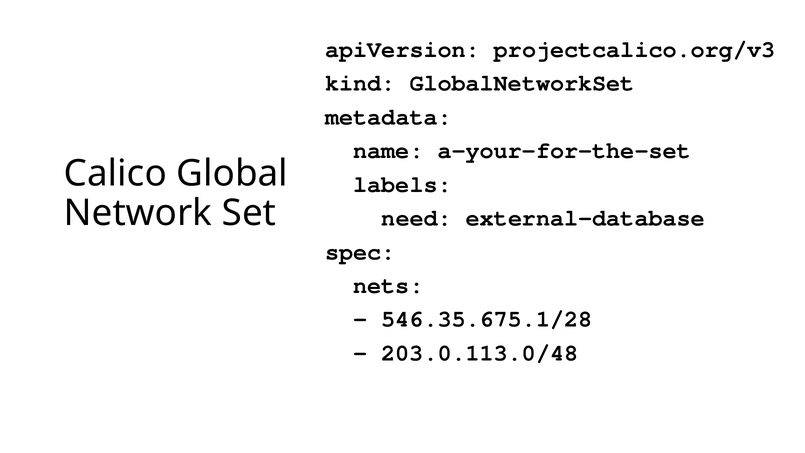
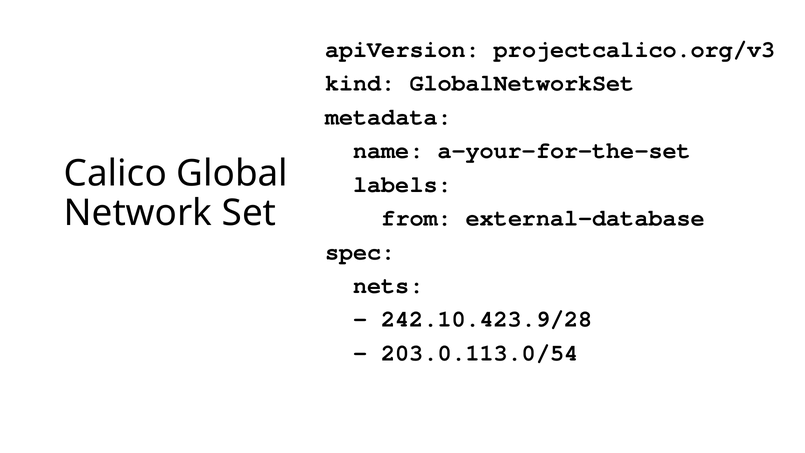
need: need -> from
546.35.675.1/28: 546.35.675.1/28 -> 242.10.423.9/28
203.0.113.0/48: 203.0.113.0/48 -> 203.0.113.0/54
